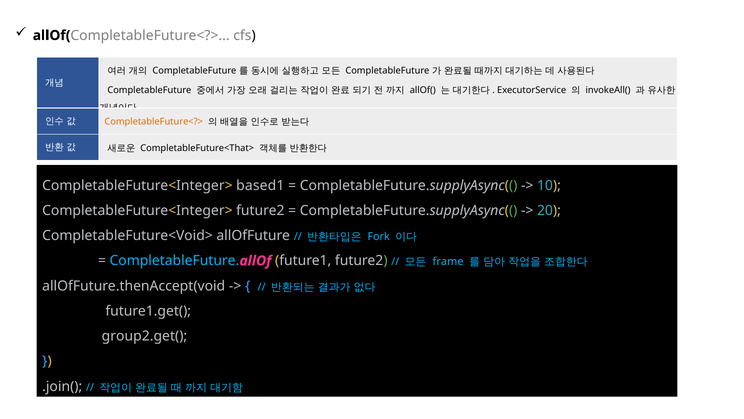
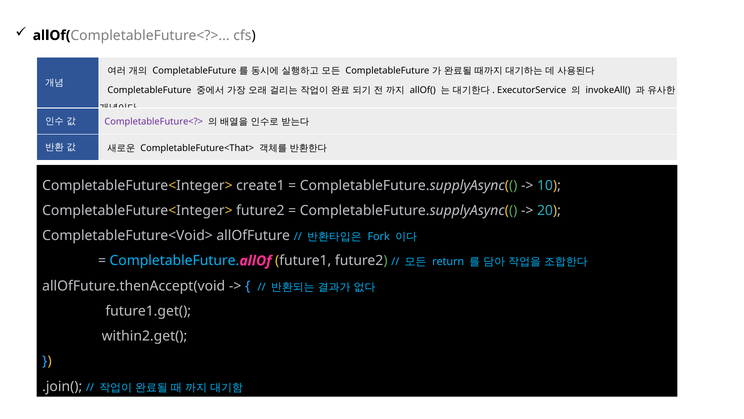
CompletableFuture<?> at (154, 122) colour: orange -> purple
based1: based1 -> create1
frame: frame -> return
group2.get(: group2.get( -> within2.get(
